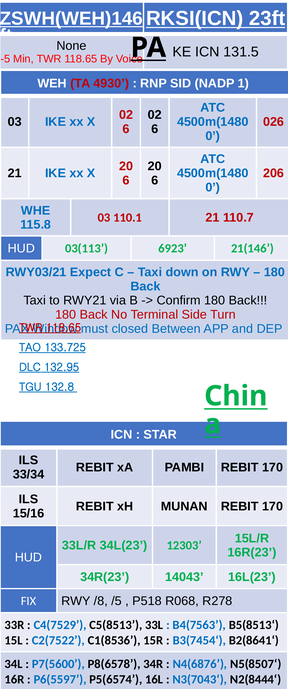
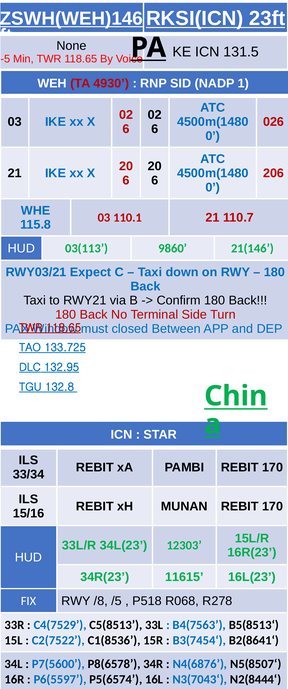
6923: 6923 -> 9860
14043: 14043 -> 11615
